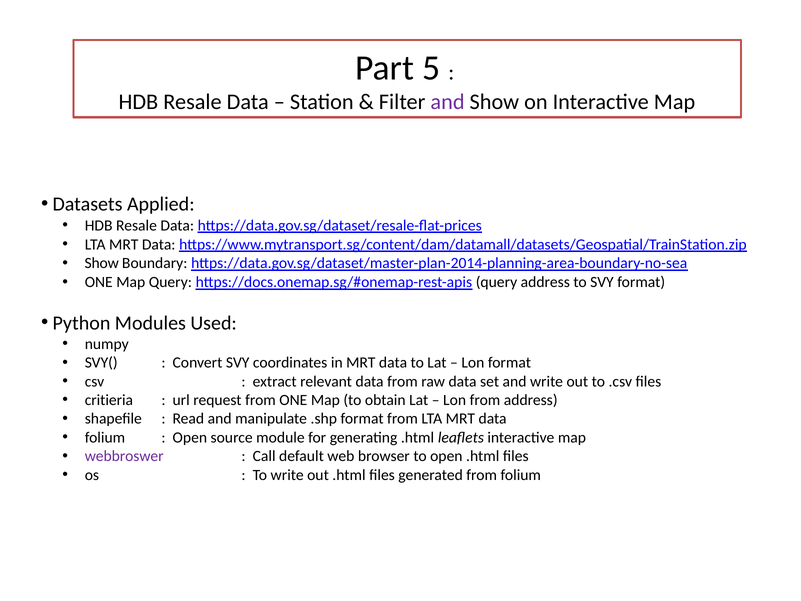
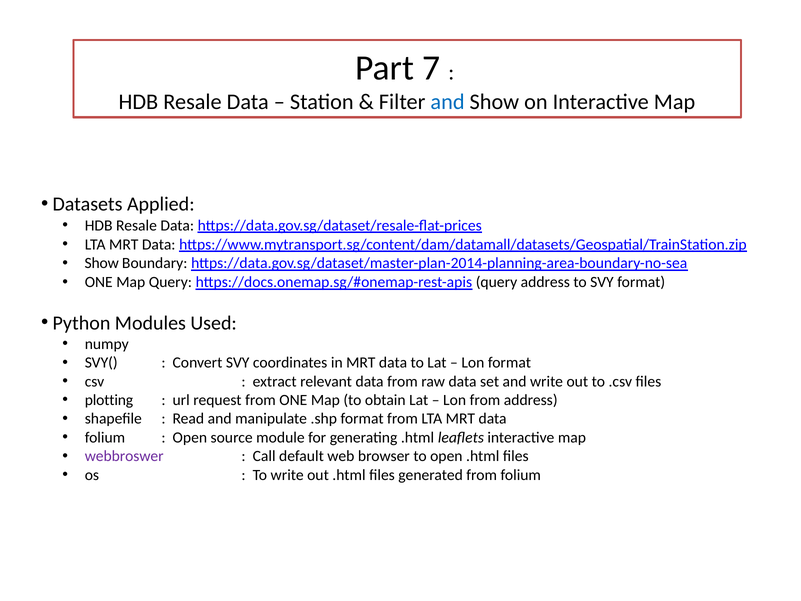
5: 5 -> 7
and at (448, 102) colour: purple -> blue
critieria: critieria -> plotting
